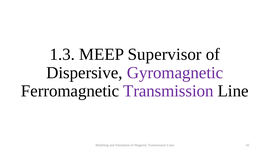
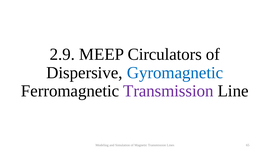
1.3: 1.3 -> 2.9
Supervisor: Supervisor -> Circulators
Gyromagnetic colour: purple -> blue
